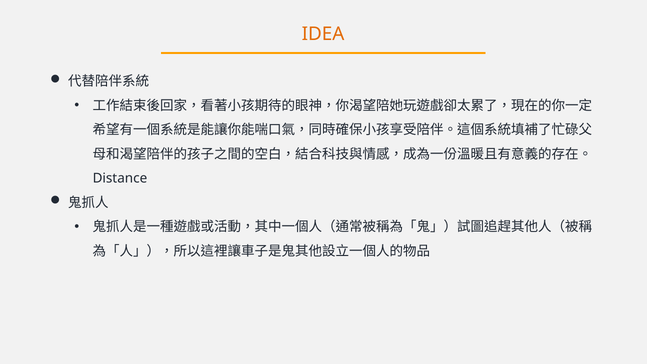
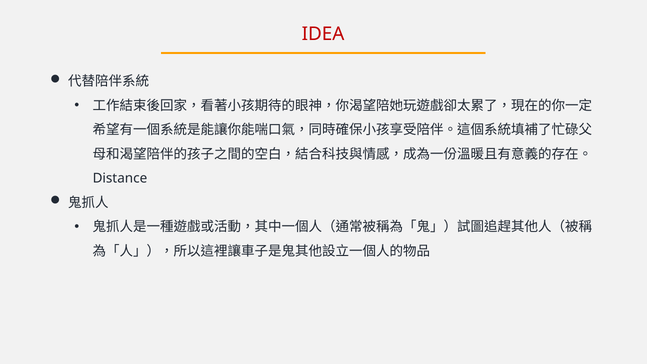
IDEA colour: orange -> red
